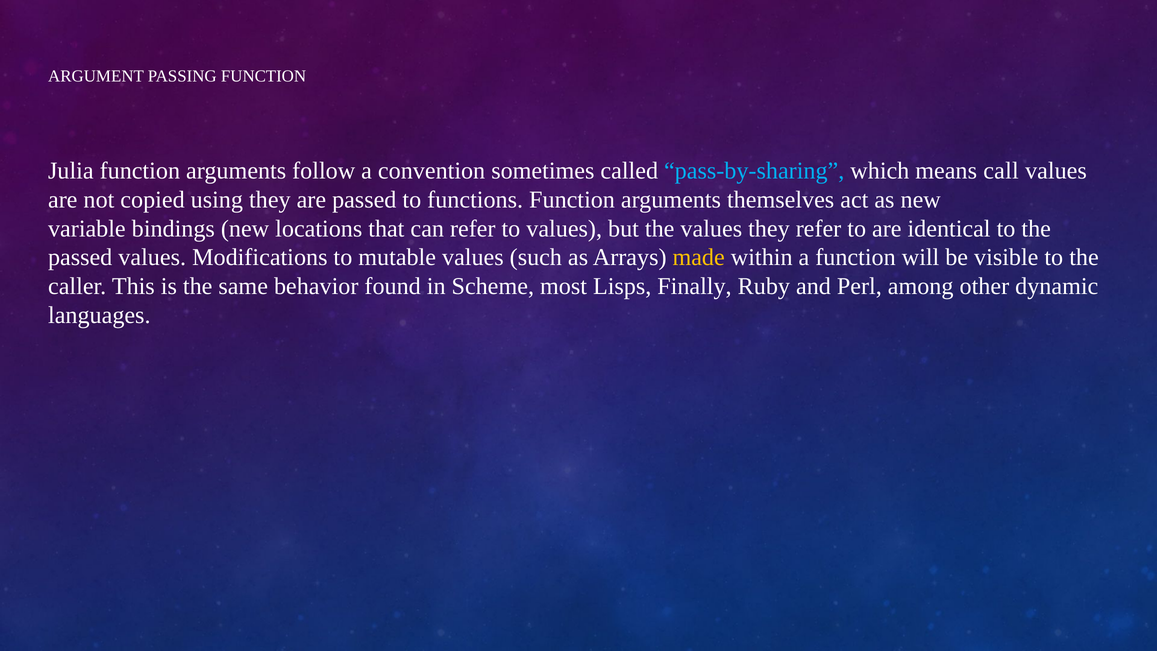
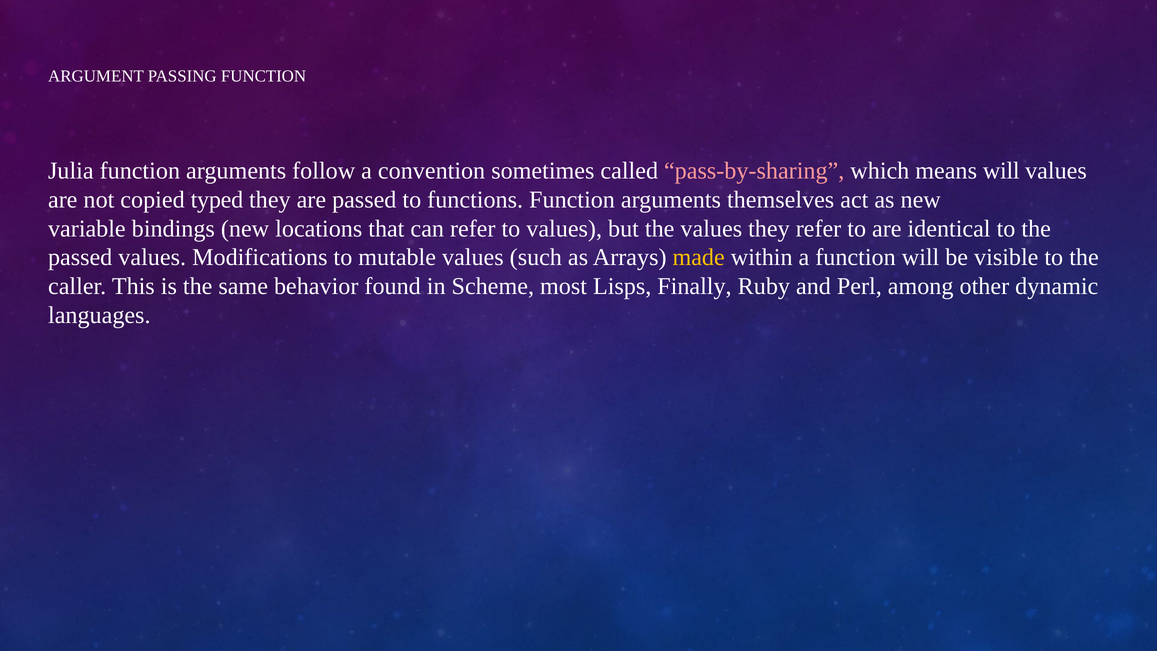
pass-by-sharing colour: light blue -> pink
means call: call -> will
using: using -> typed
